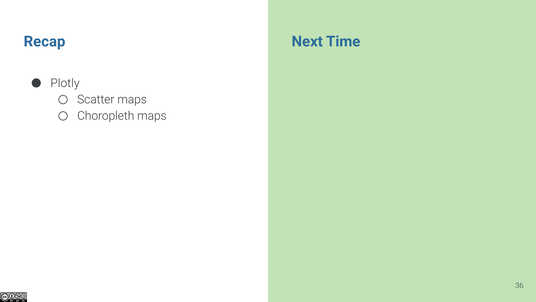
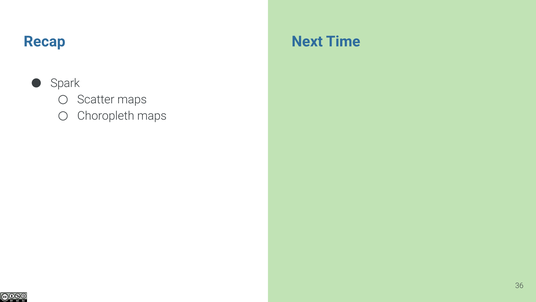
Plotly: Plotly -> Spark
